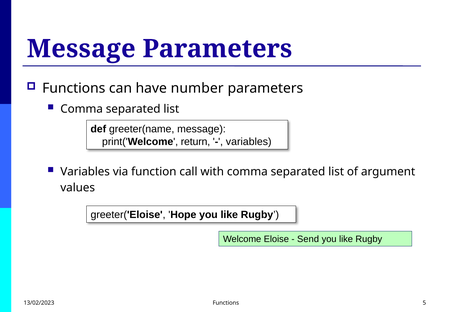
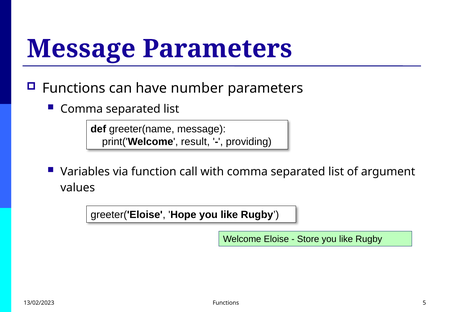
return: return -> result
variables at (249, 142): variables -> providing
Send: Send -> Store
